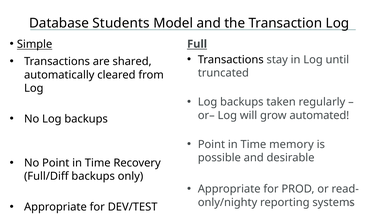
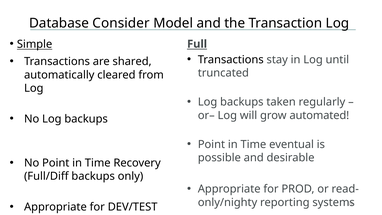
Students: Students -> Consider
memory: memory -> eventual
